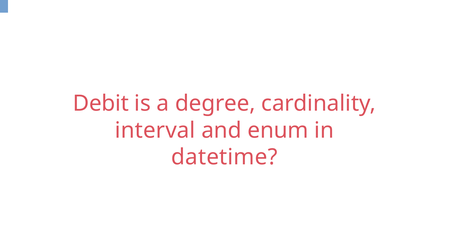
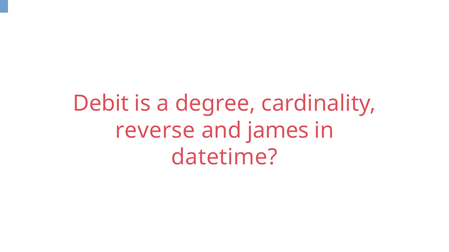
interval: interval -> reverse
enum: enum -> james
